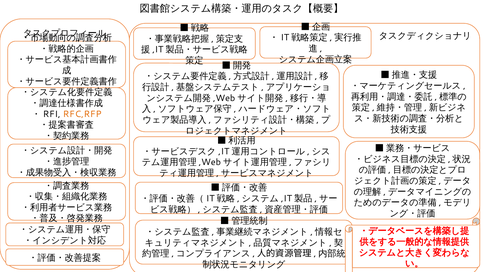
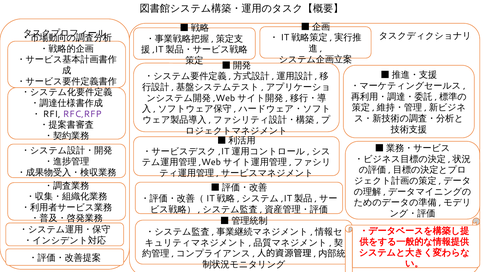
RFC,RFP colour: orange -> purple
